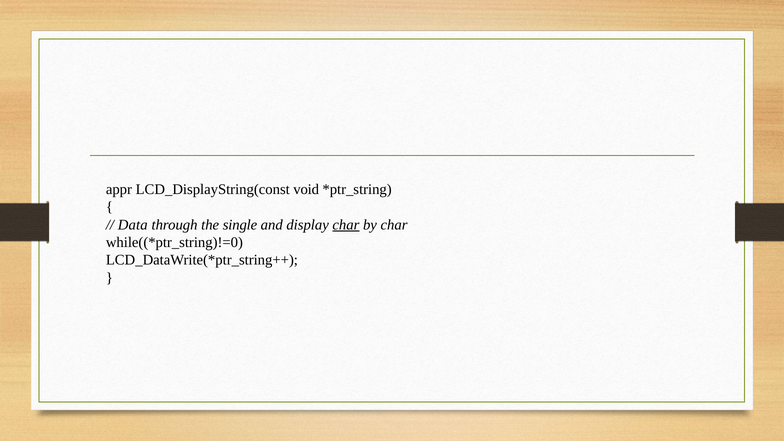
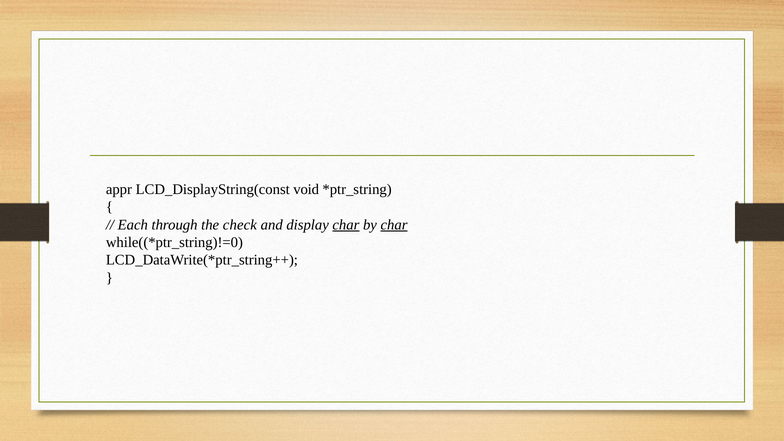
Data: Data -> Each
single: single -> check
char at (394, 225) underline: none -> present
